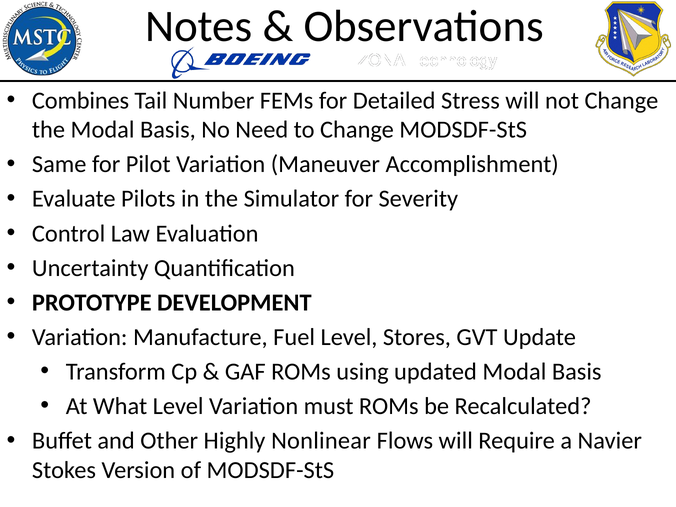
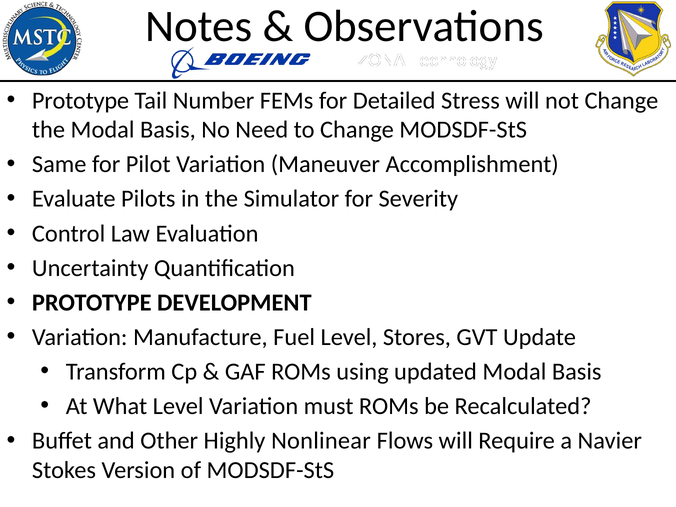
Combines at (81, 101): Combines -> Prototype
